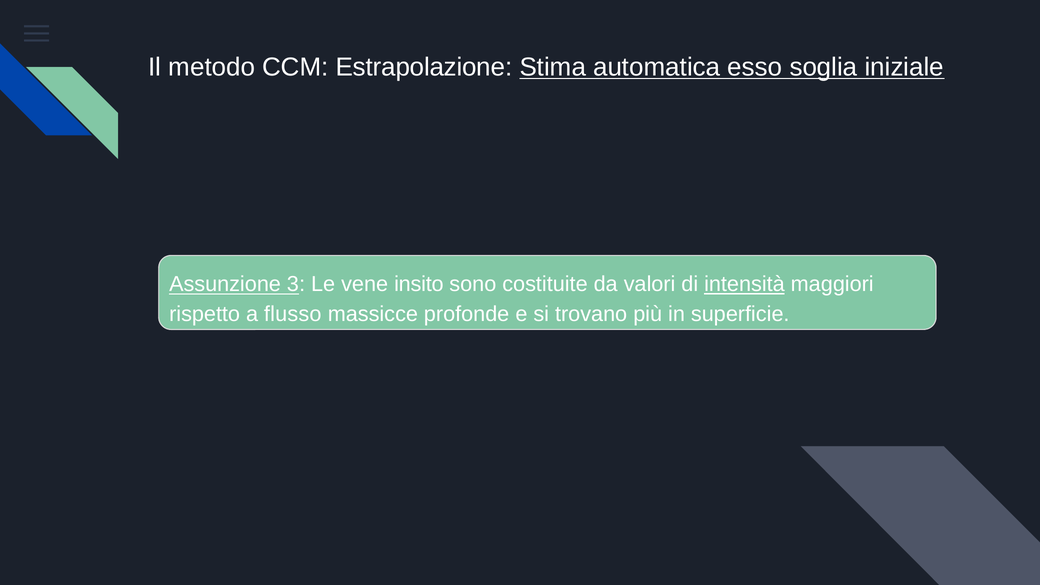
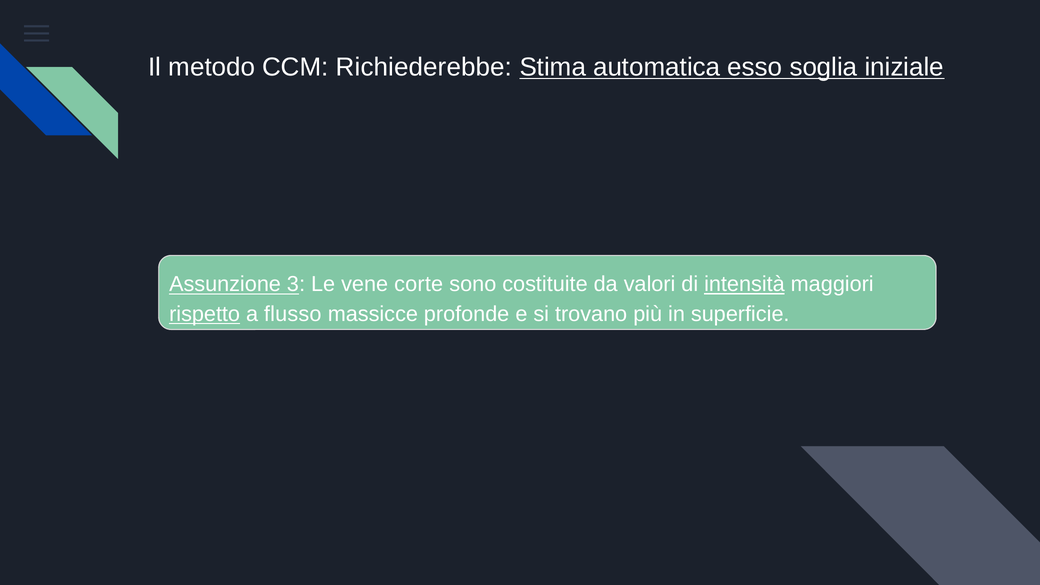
Estrapolazione: Estrapolazione -> Richiederebbe
insito: insito -> corte
rispetto underline: none -> present
